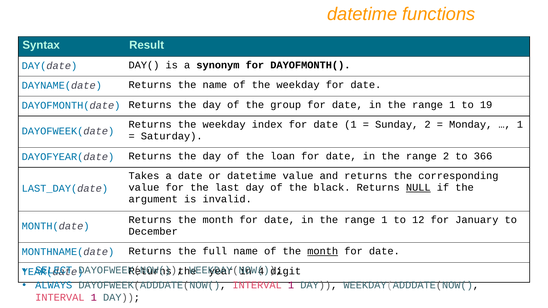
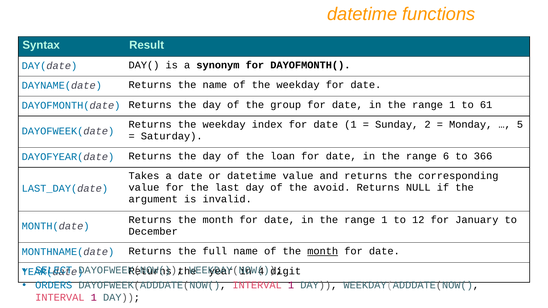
19: 19 -> 61
1 at (520, 125): 1 -> 5
range 2: 2 -> 6
black: black -> avoid
NULL underline: present -> none
ALWAYS: ALWAYS -> ORDERS
